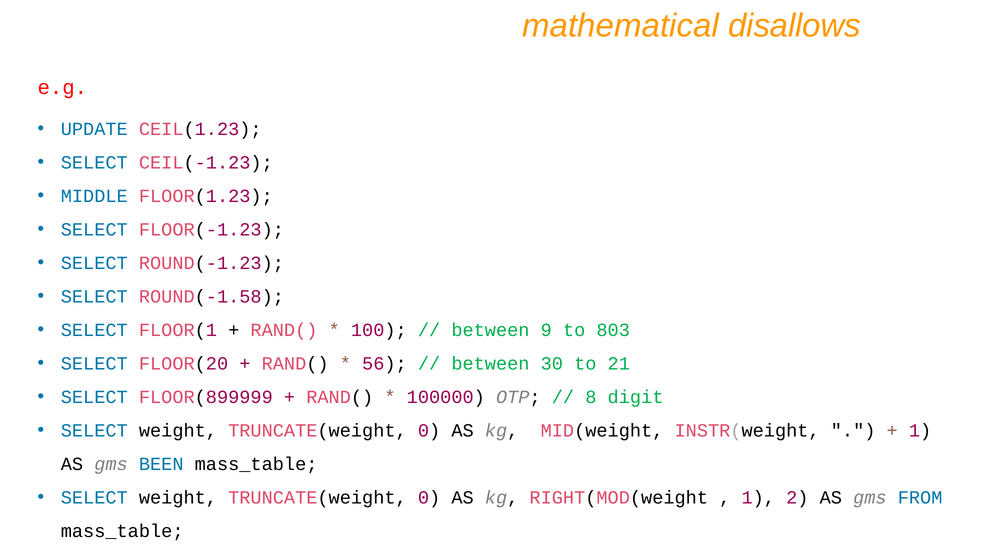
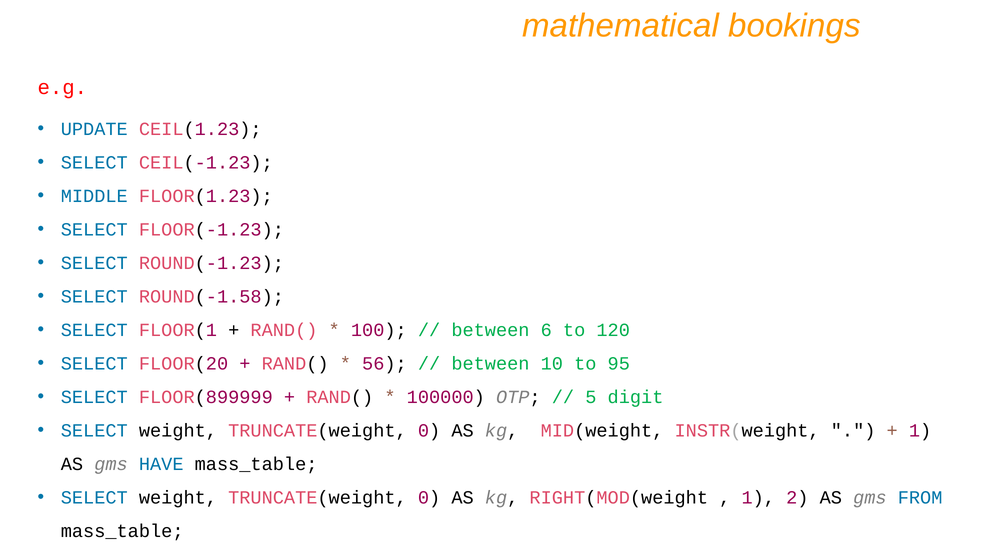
disallows: disallows -> bookings
9: 9 -> 6
803: 803 -> 120
30: 30 -> 10
21: 21 -> 95
8: 8 -> 5
BEEN: BEEN -> HAVE
